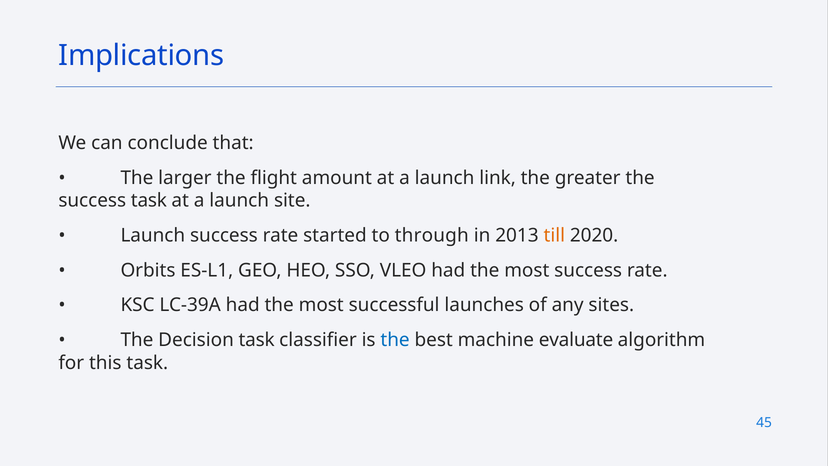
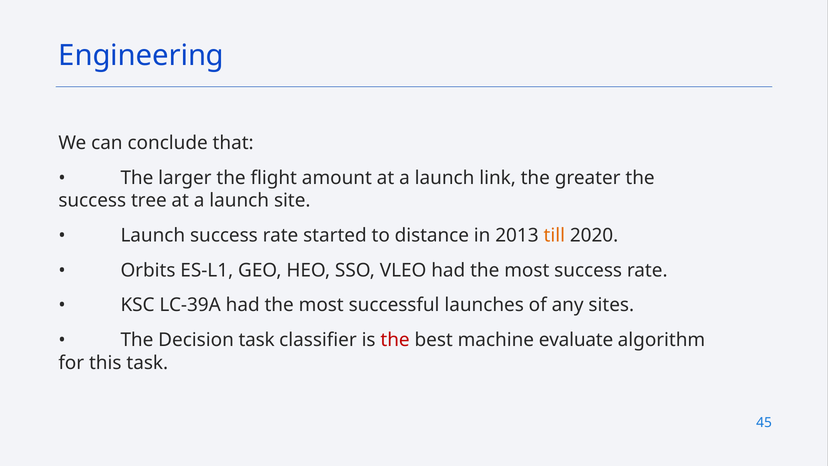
Implications: Implications -> Engineering
success task: task -> tree
through: through -> distance
the at (395, 340) colour: blue -> red
